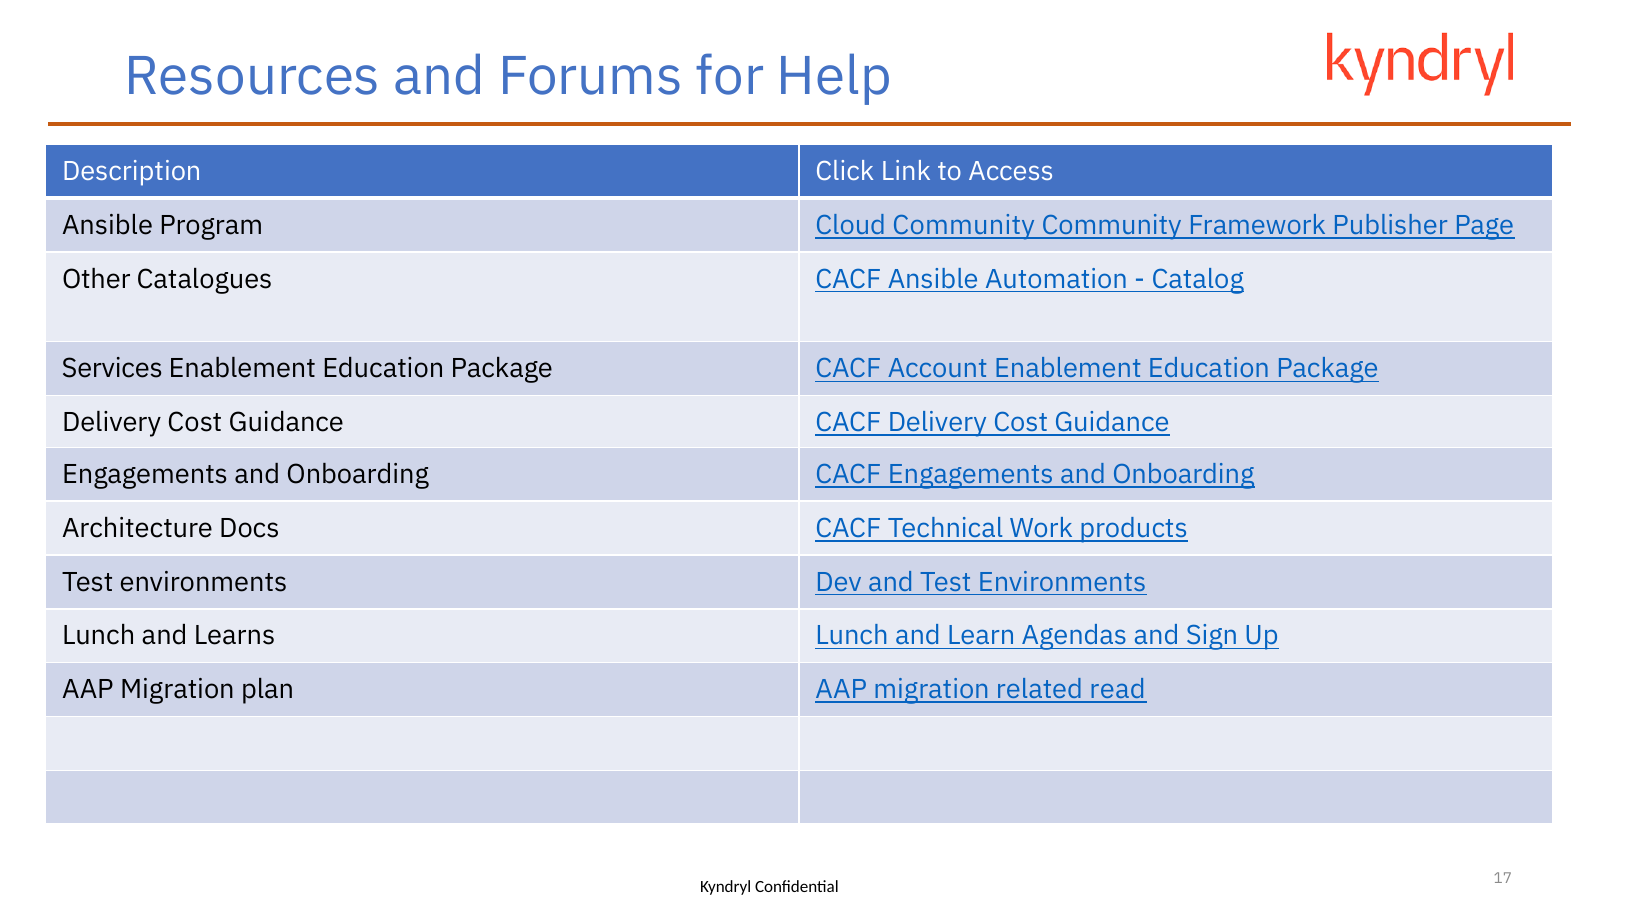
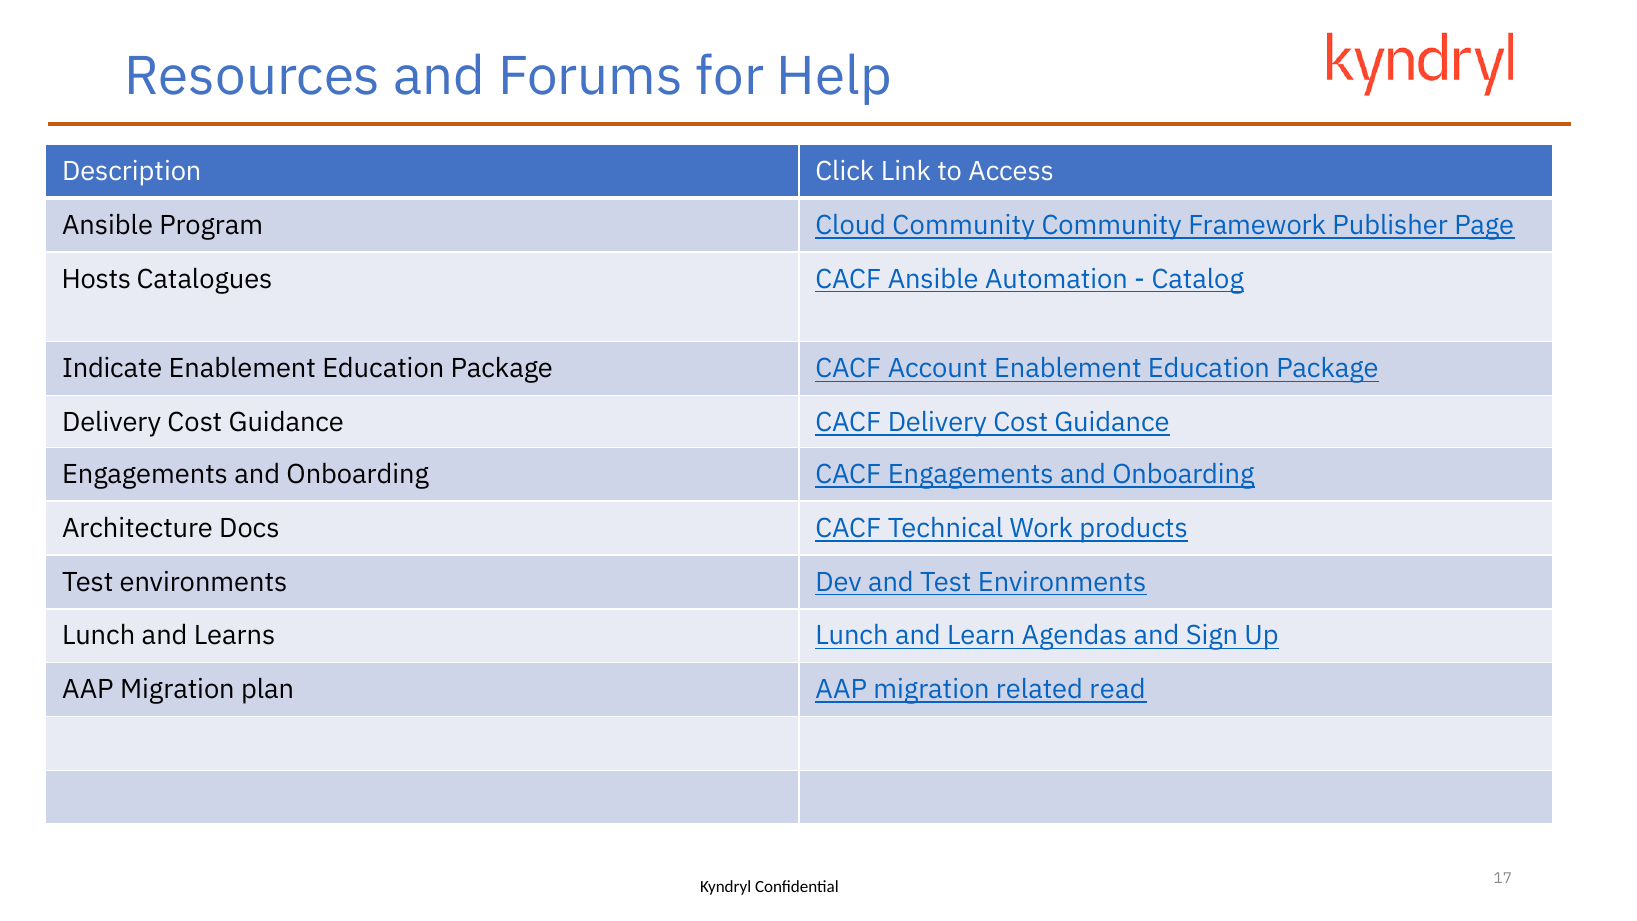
Other: Other -> Hosts
Services: Services -> Indicate
